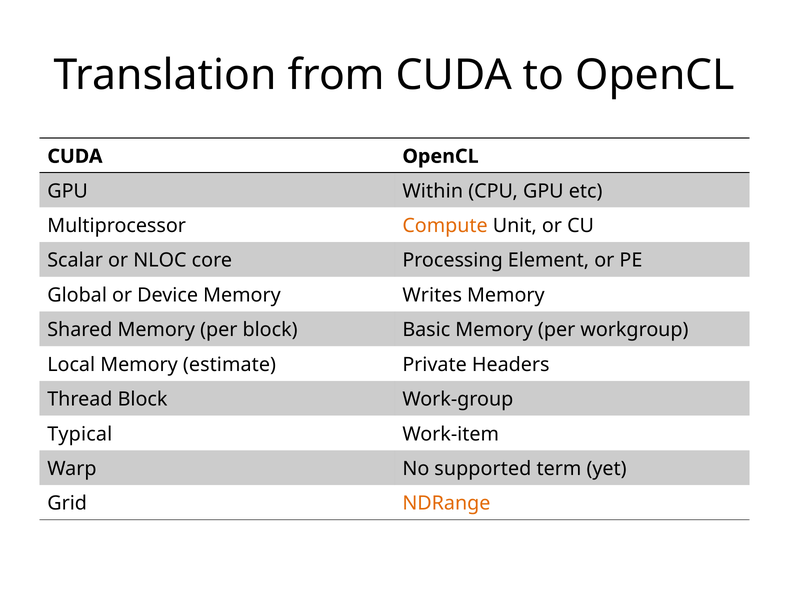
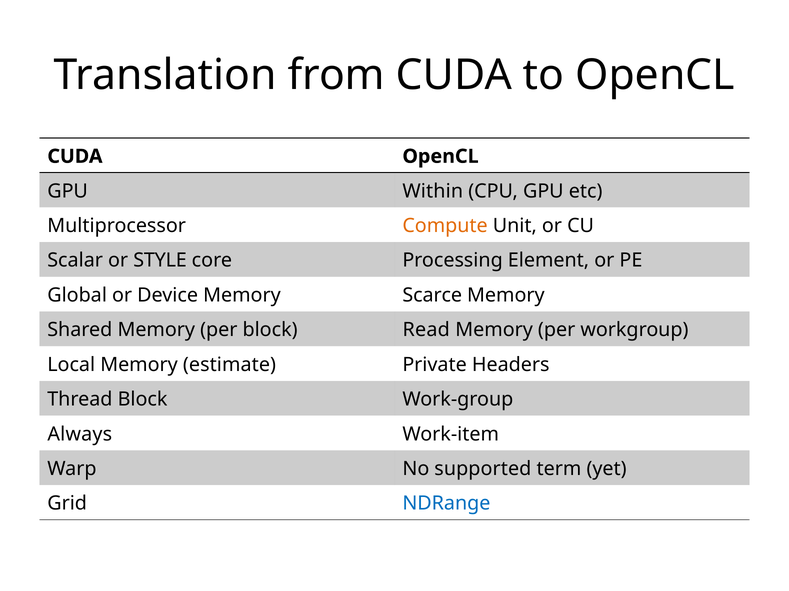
NLOC: NLOC -> STYLE
Writes: Writes -> Scarce
Basic: Basic -> Read
Typical: Typical -> Always
NDRange colour: orange -> blue
